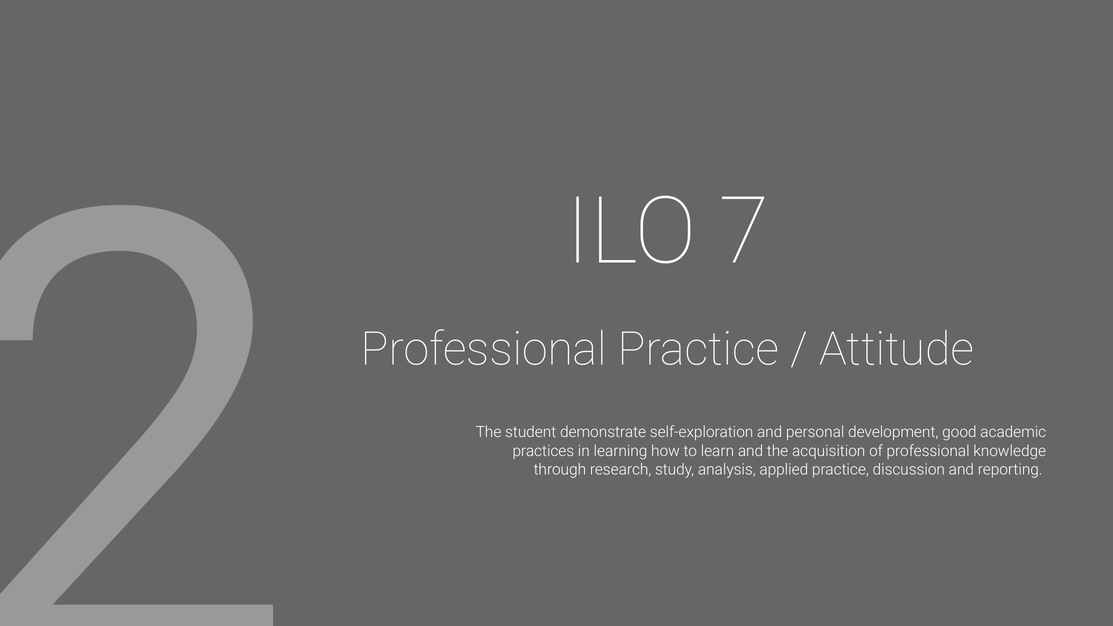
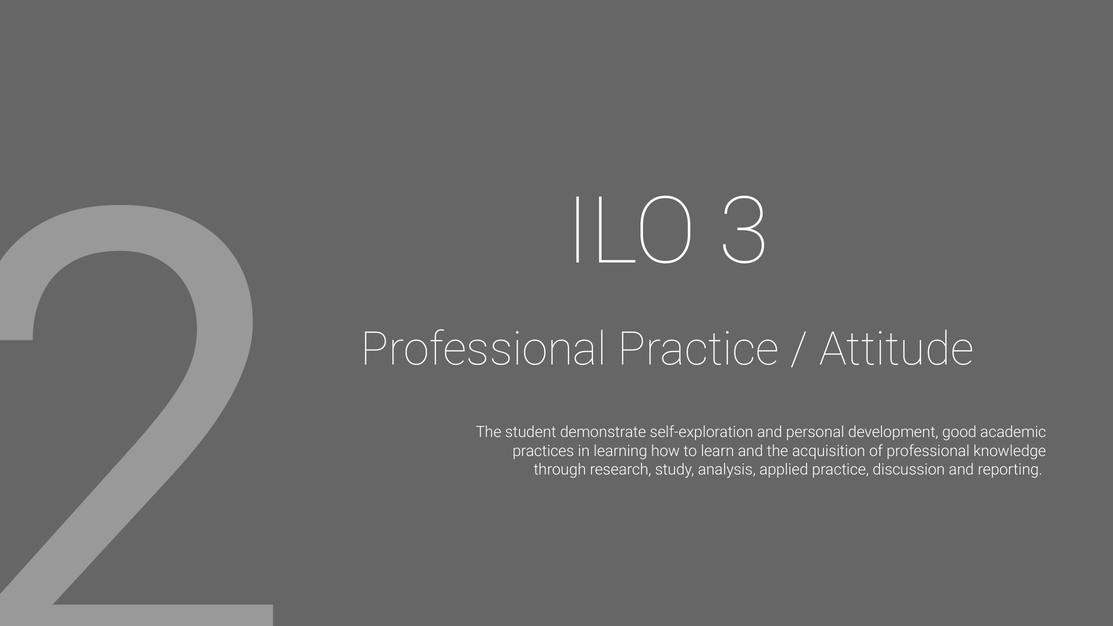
7: 7 -> 3
